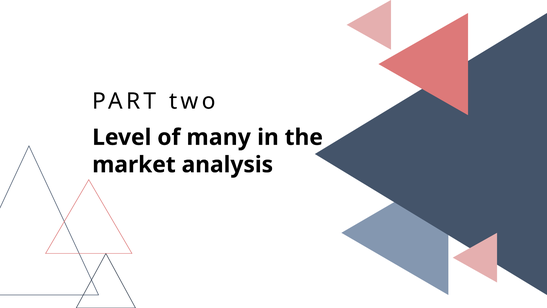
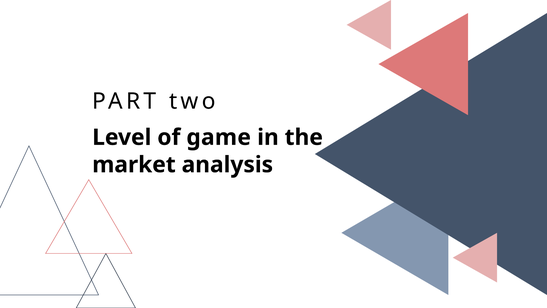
many: many -> game
